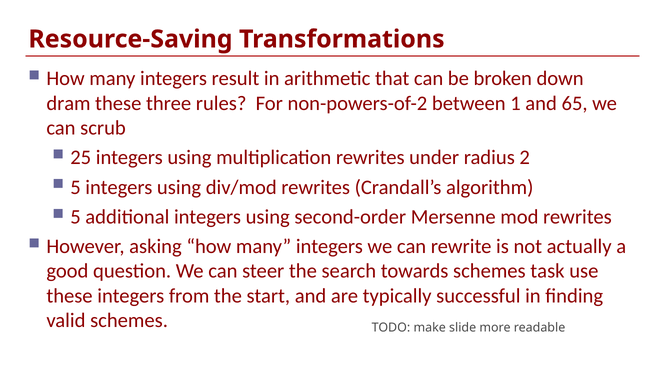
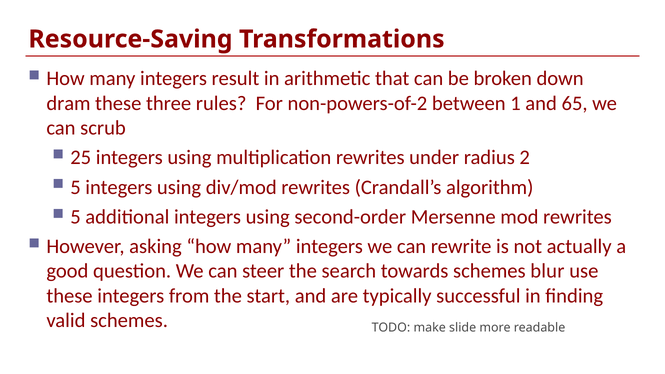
task: task -> blur
